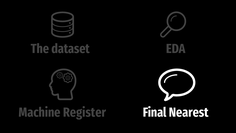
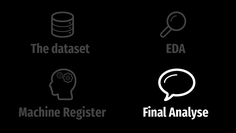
Nearest: Nearest -> Analyse
